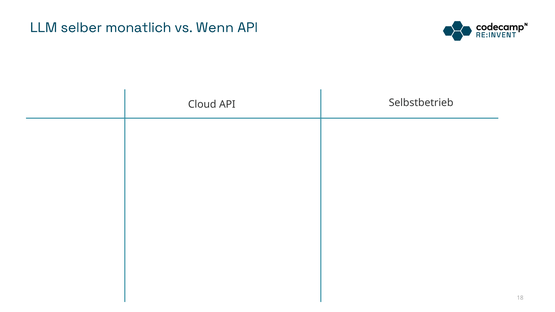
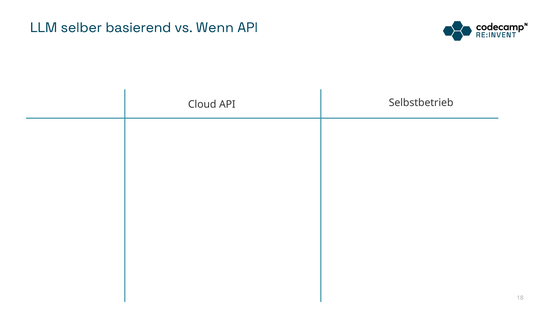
monatlich: monatlich -> basierend
